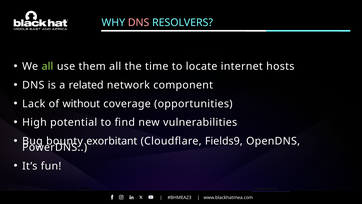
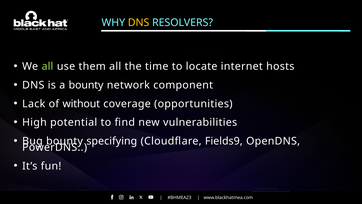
DNS at (139, 23) colour: pink -> yellow
a related: related -> bounty
exorbitant: exorbitant -> specifying
